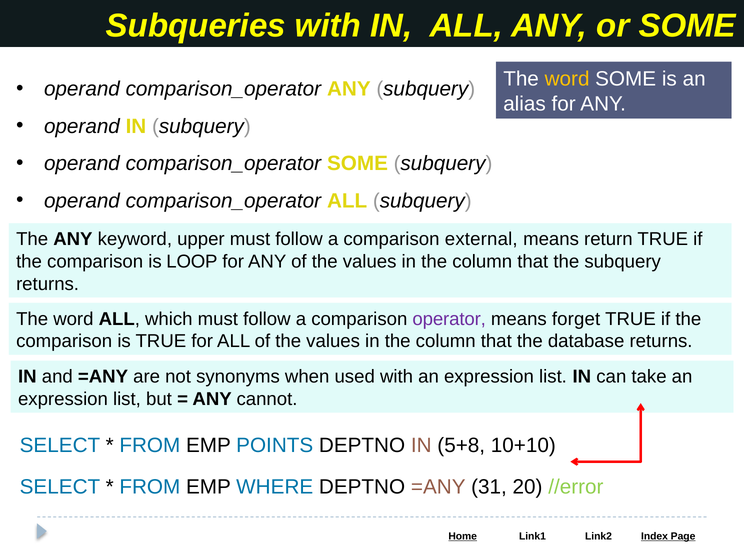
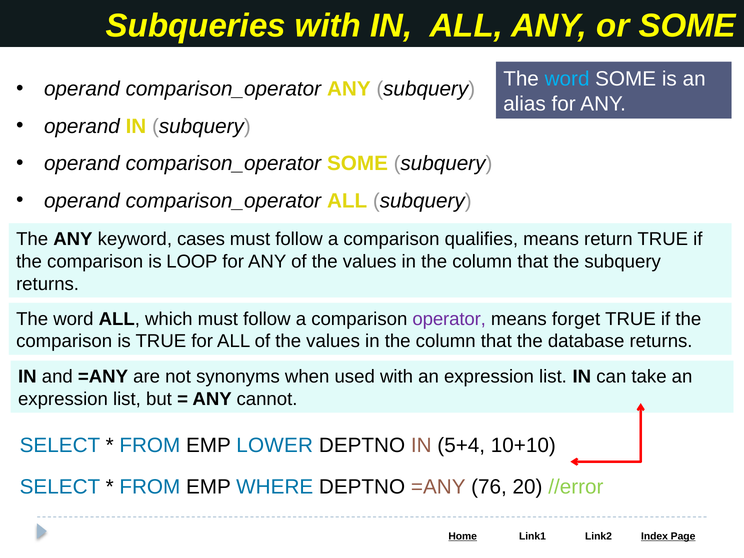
word at (567, 79) colour: yellow -> light blue
upper: upper -> cases
external: external -> qualifies
POINTS: POINTS -> LOWER
5+8: 5+8 -> 5+4
31: 31 -> 76
